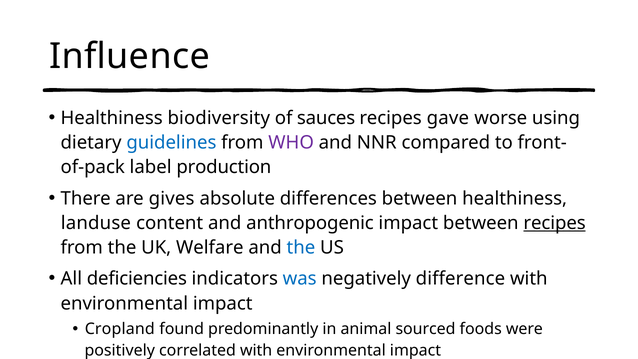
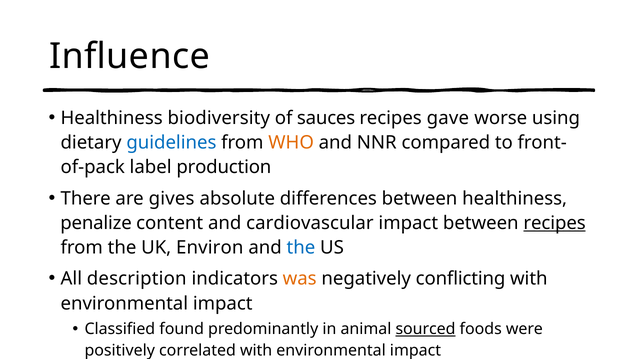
WHO colour: purple -> orange
landuse: landuse -> penalize
anthropogenic: anthropogenic -> cardiovascular
Welfare: Welfare -> Environ
deficiencies: deficiencies -> description
was colour: blue -> orange
difference: difference -> conflicting
Cropland: Cropland -> Classified
sourced underline: none -> present
